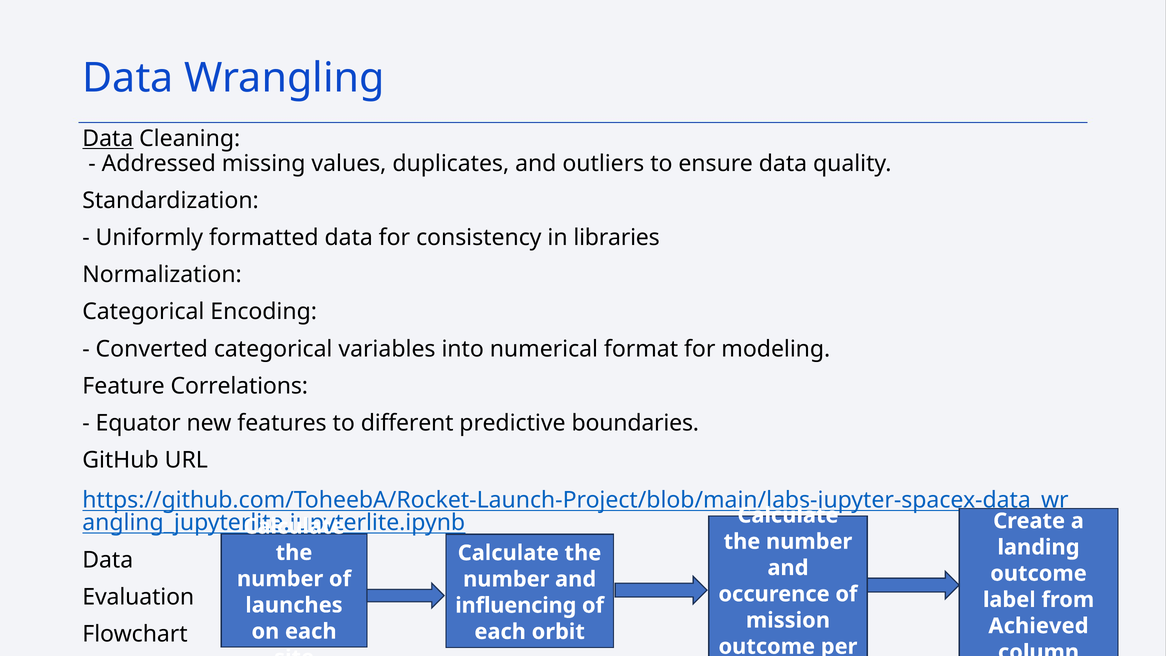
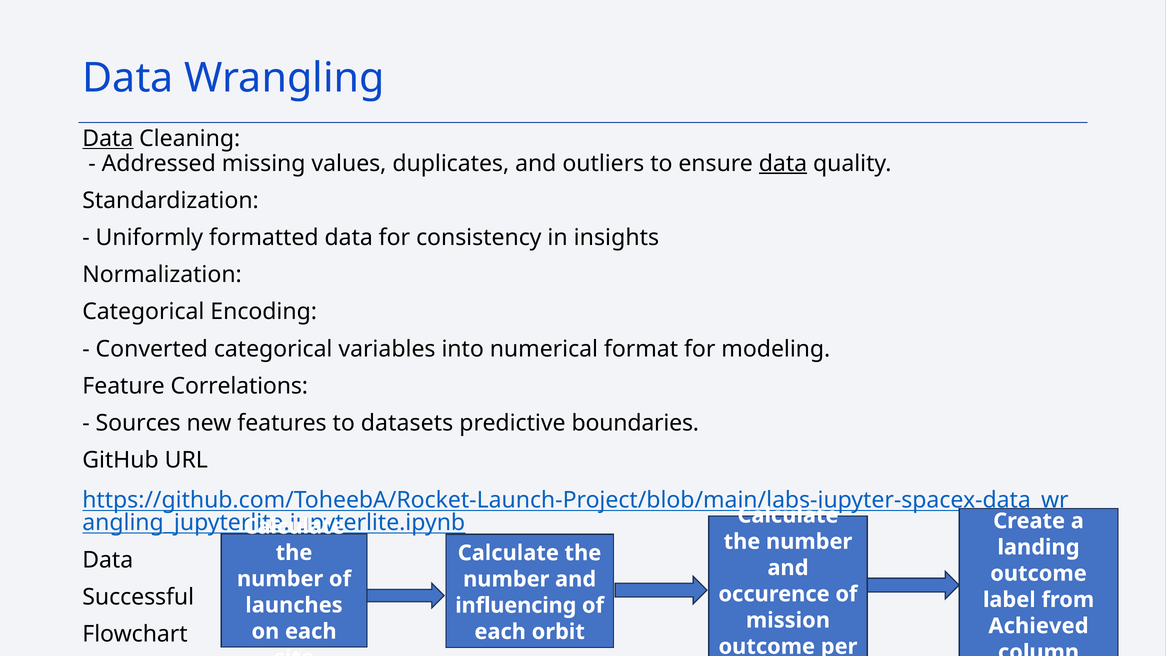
data at (783, 163) underline: none -> present
libraries: libraries -> insights
Equator: Equator -> Sources
different: different -> datasets
Evaluation: Evaluation -> Successful
